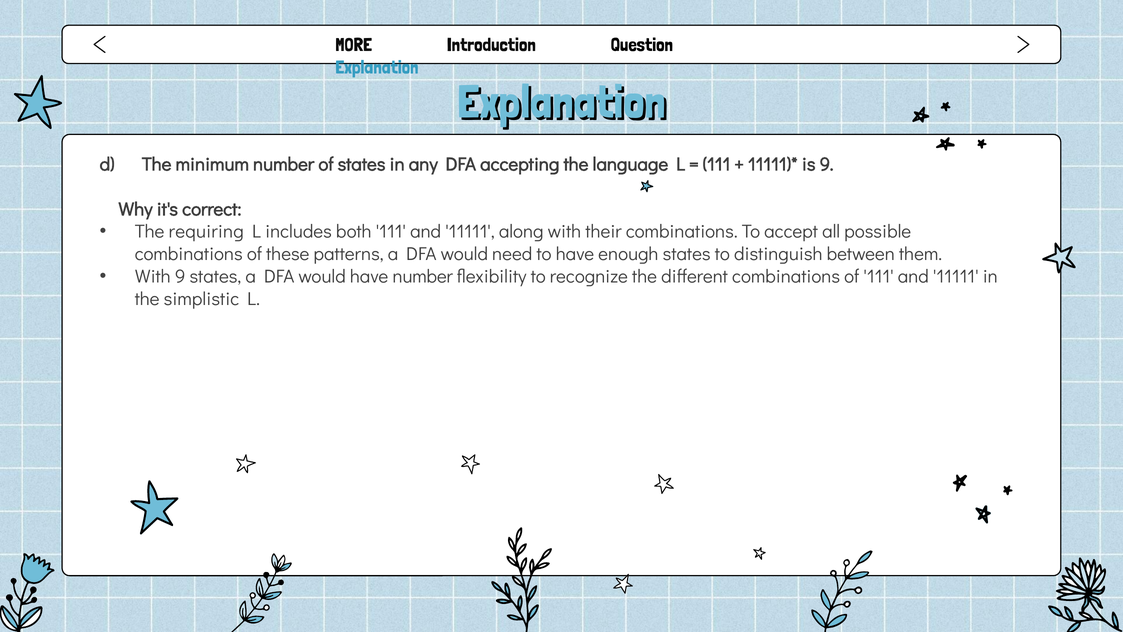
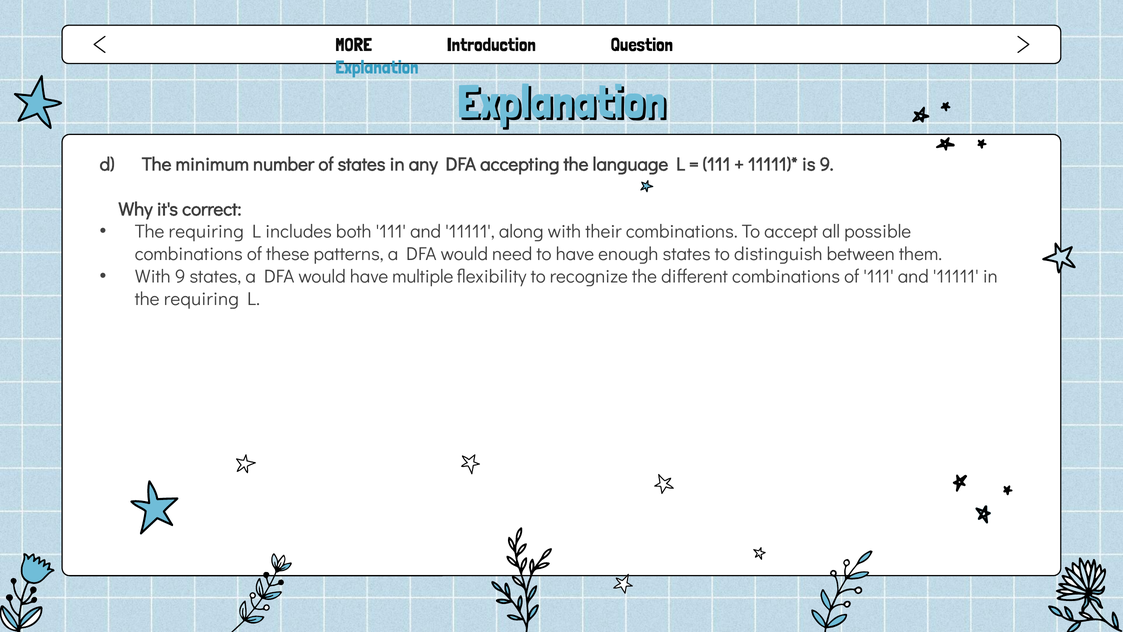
have number: number -> multiple
simplistic at (201, 299): simplistic -> requiring
